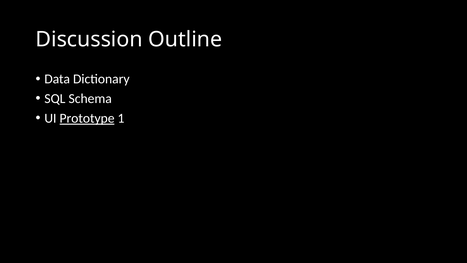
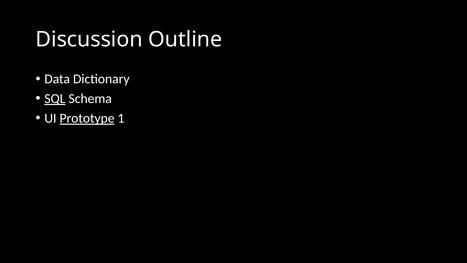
SQL underline: none -> present
